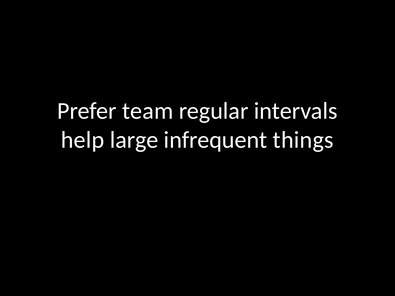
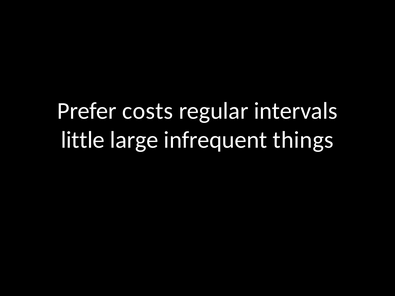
team: team -> costs
help: help -> little
